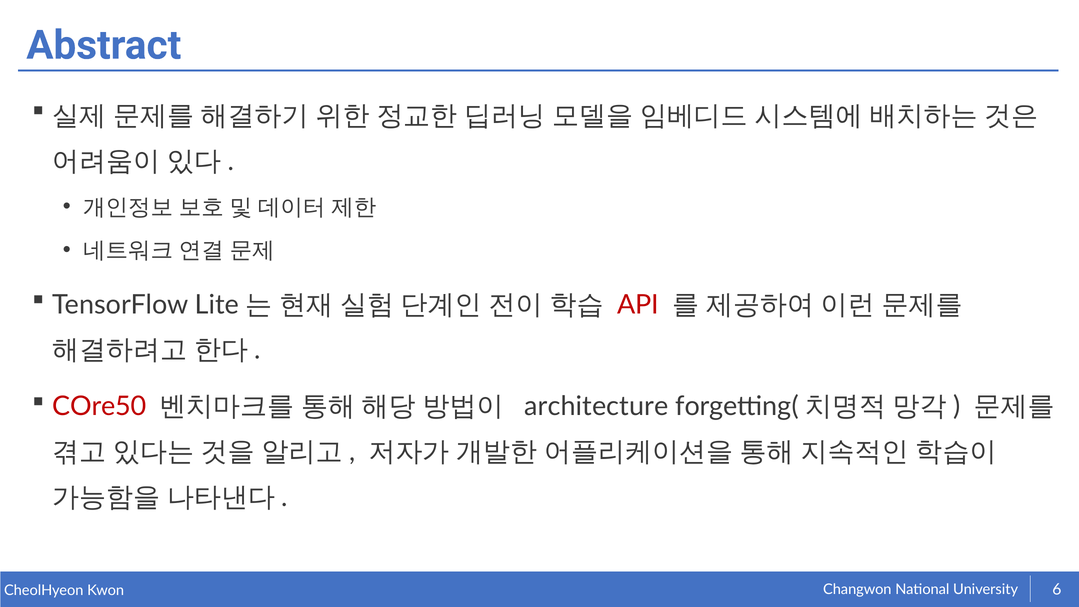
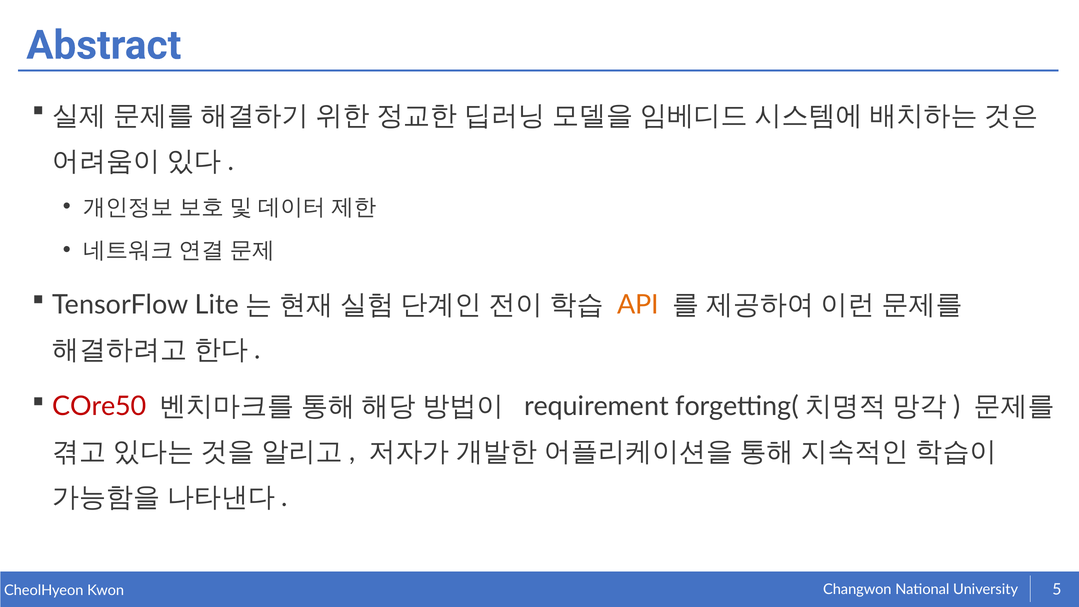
API colour: red -> orange
architecture: architecture -> requirement
6: 6 -> 5
